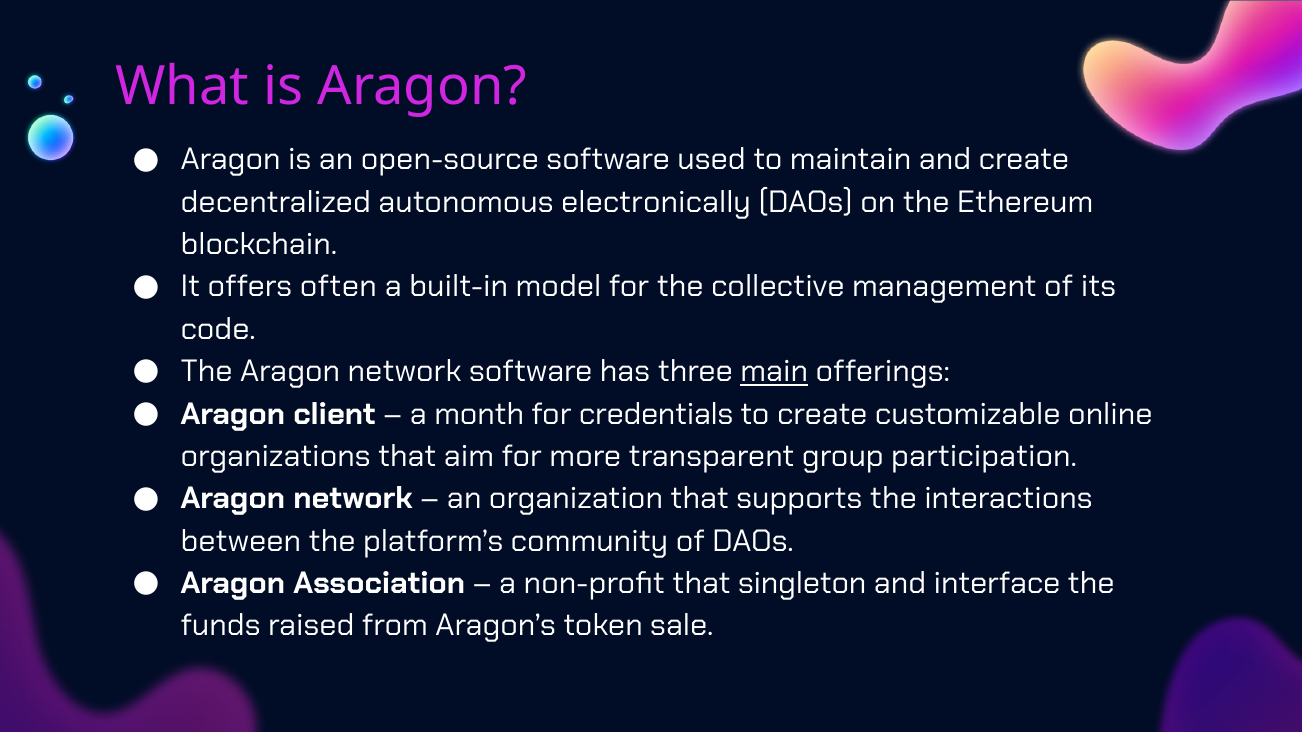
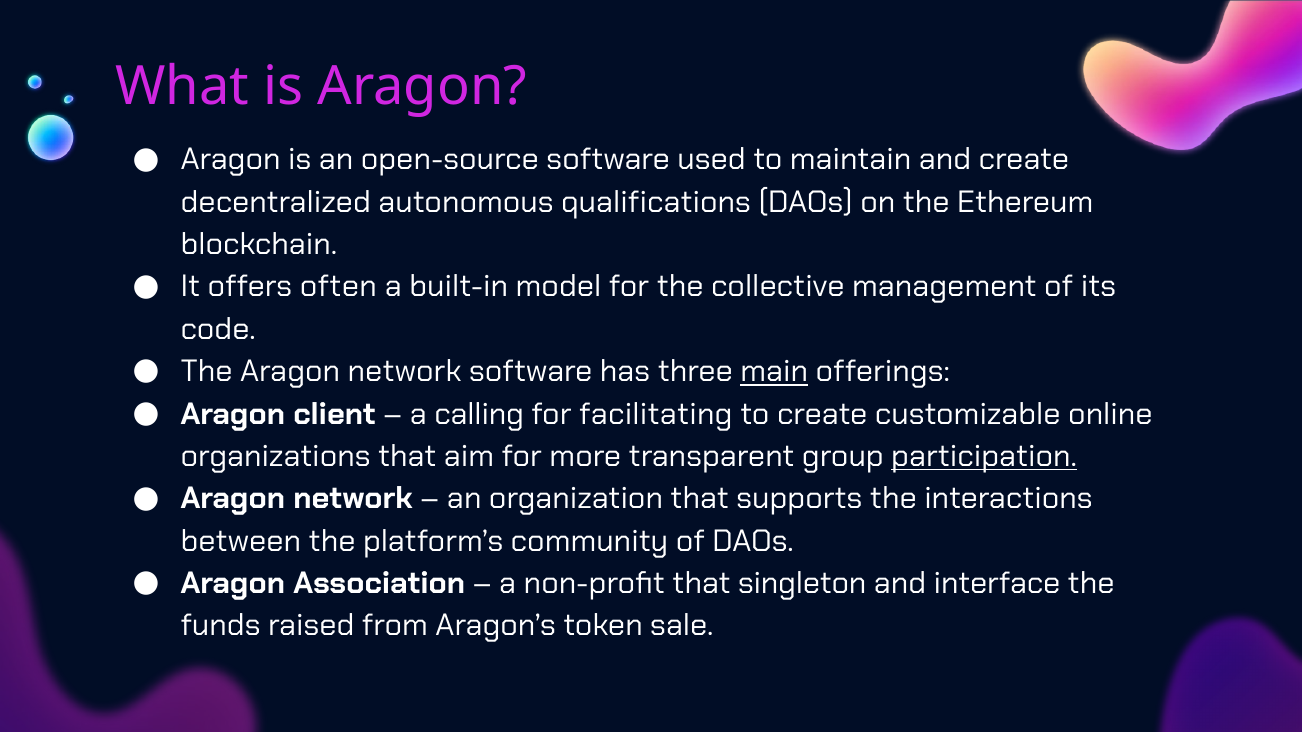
electronically: electronically -> qualifications
month: month -> calling
credentials: credentials -> facilitating
participation underline: none -> present
